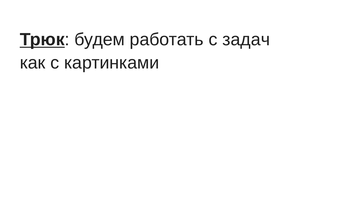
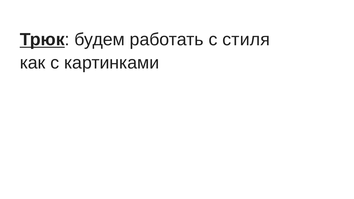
задач: задач -> стиля
